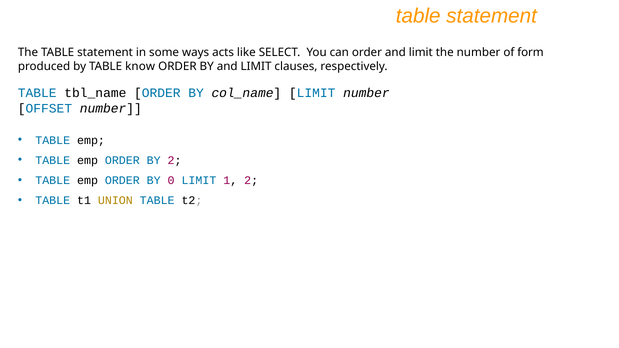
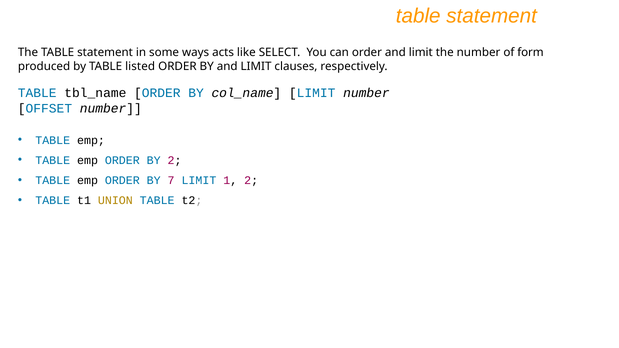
know: know -> listed
0: 0 -> 7
